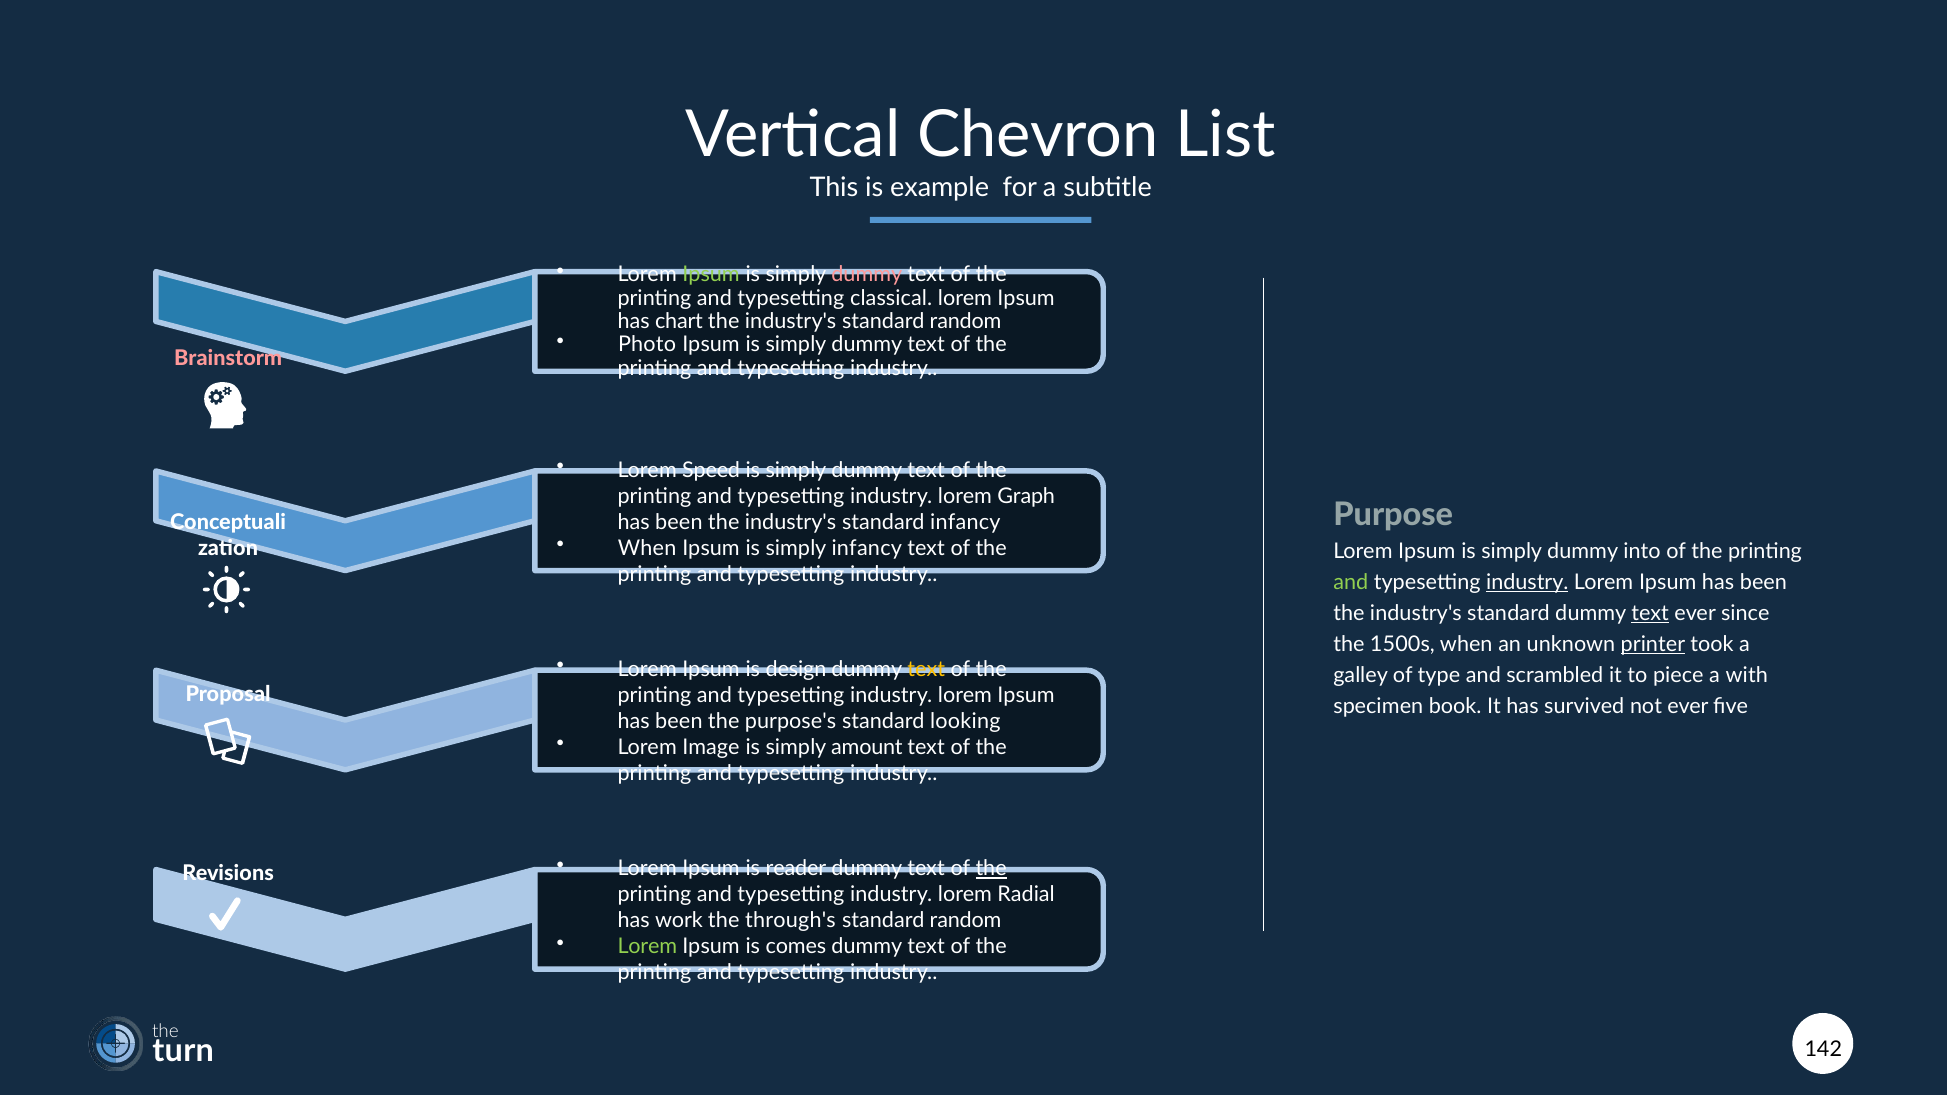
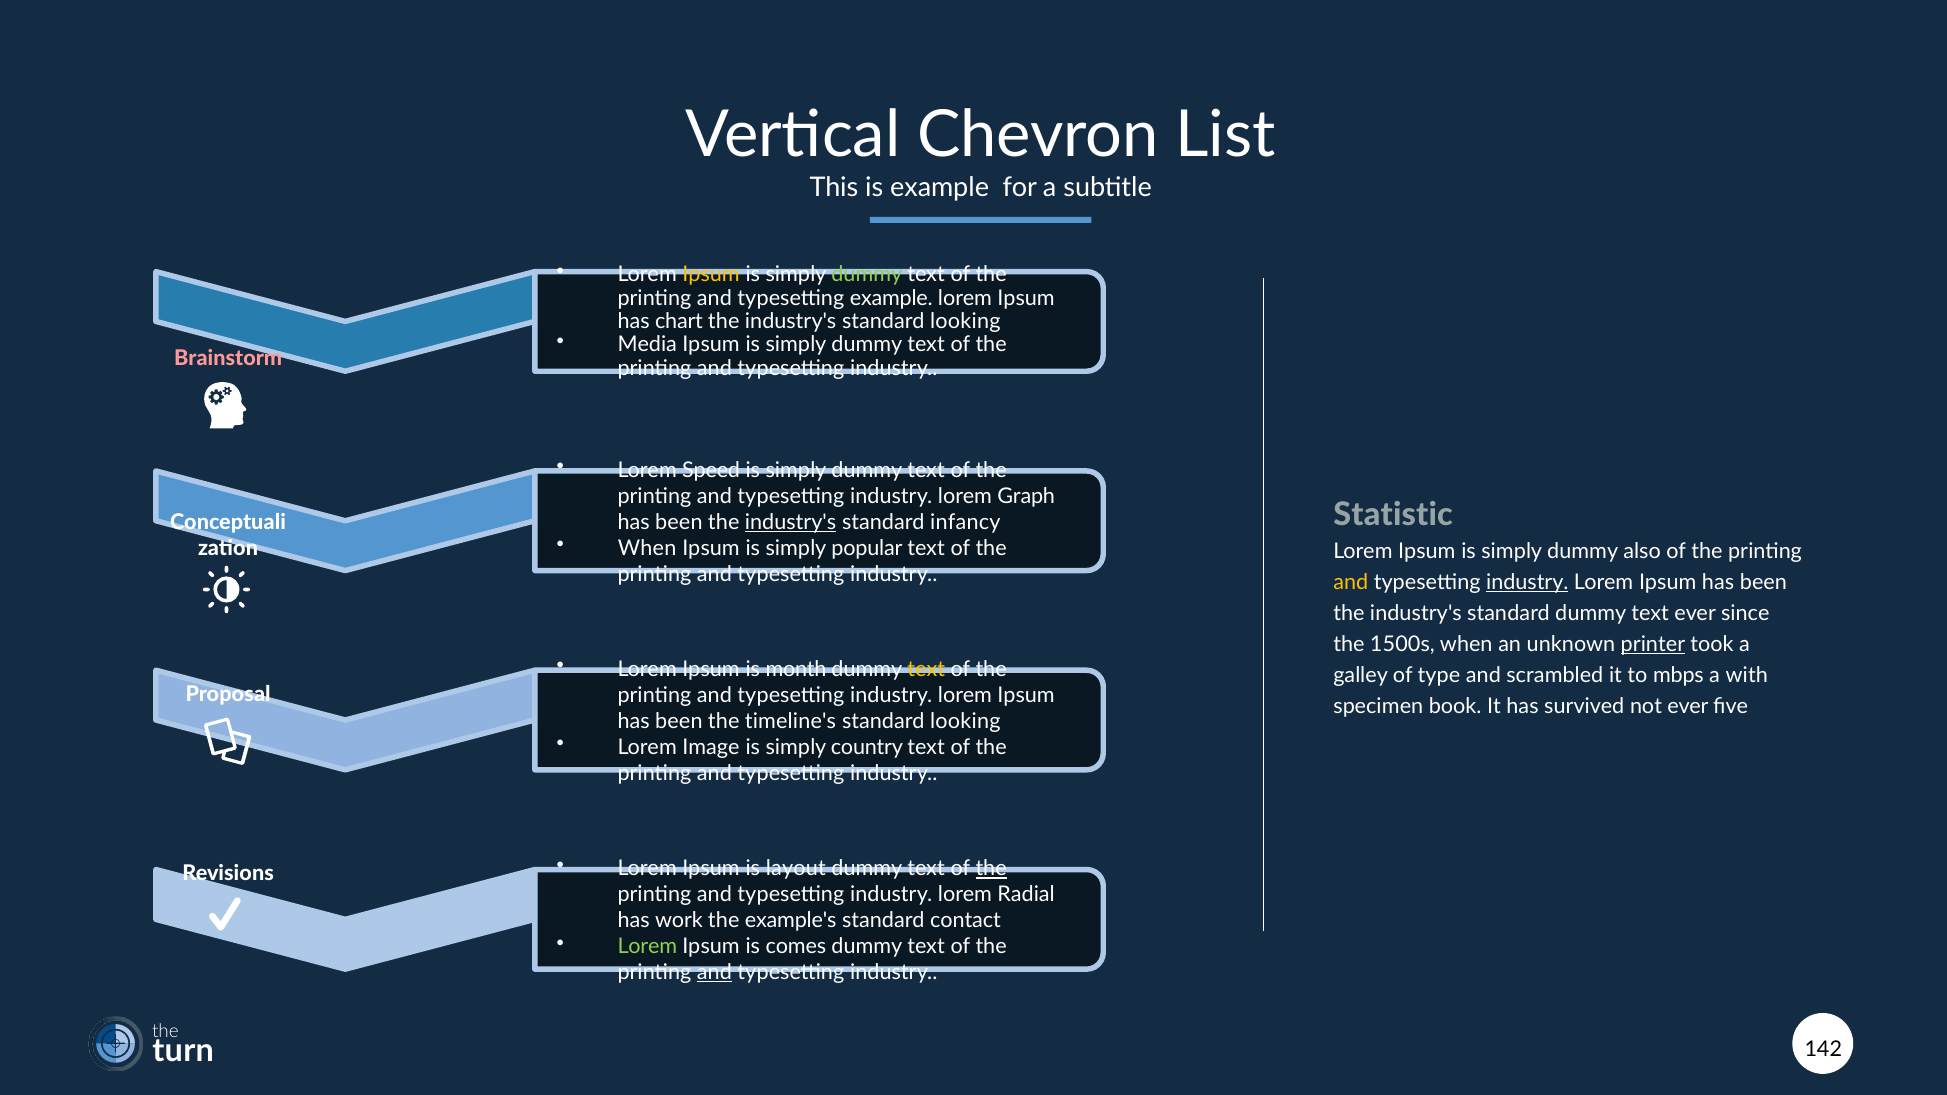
Ipsum at (711, 275) colour: light green -> yellow
dummy at (867, 275) colour: pink -> light green
typesetting classical: classical -> example
industry's standard random: random -> looking
Photo: Photo -> Media
Purpose: Purpose -> Statistic
industry's at (791, 522) underline: none -> present
simply infancy: infancy -> popular
into: into -> also
and at (1351, 582) colour: light green -> yellow
text at (1650, 613) underline: present -> none
design: design -> month
piece: piece -> mbps
purpose's: purpose's -> timeline's
amount: amount -> country
reader: reader -> layout
through's: through's -> example's
random at (966, 921): random -> contact
and at (714, 973) underline: none -> present
